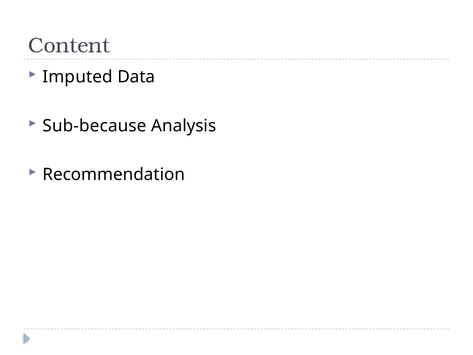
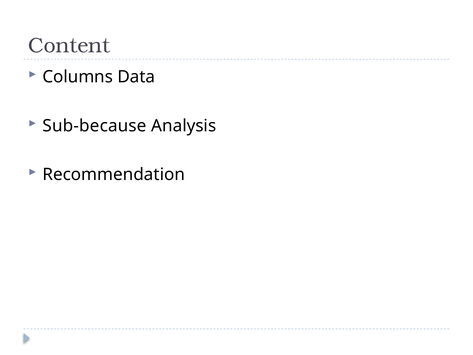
Imputed: Imputed -> Columns
